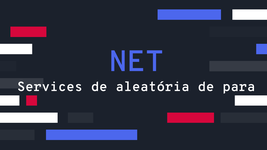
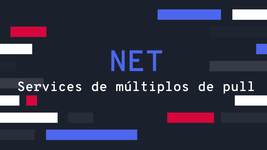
aleatória: aleatória -> múltiplos
para: para -> pull
